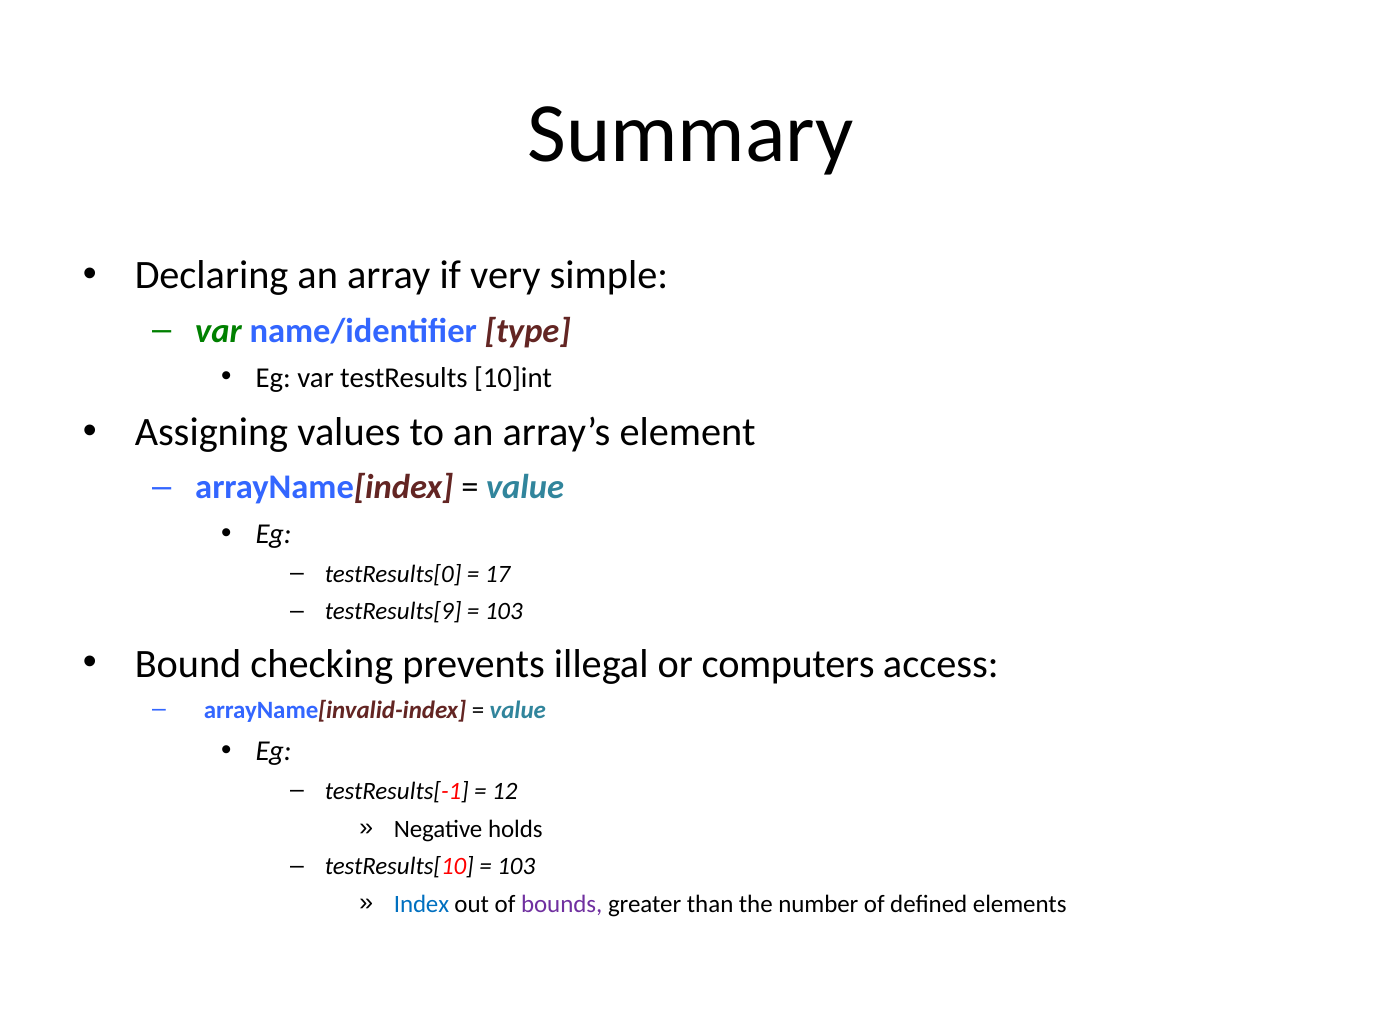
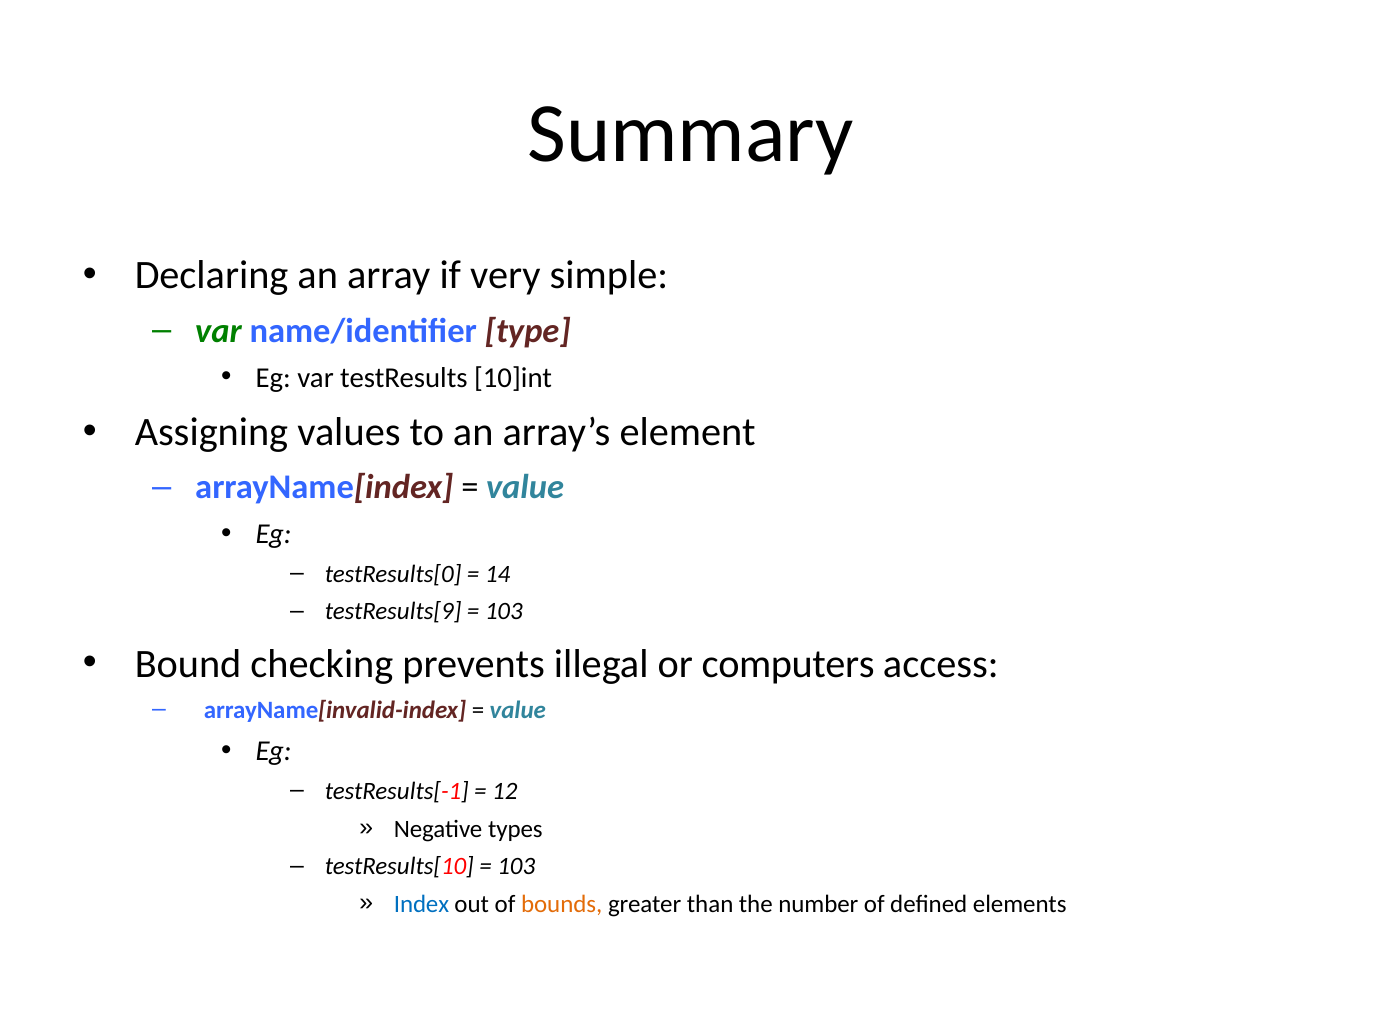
17: 17 -> 14
holds: holds -> types
bounds colour: purple -> orange
